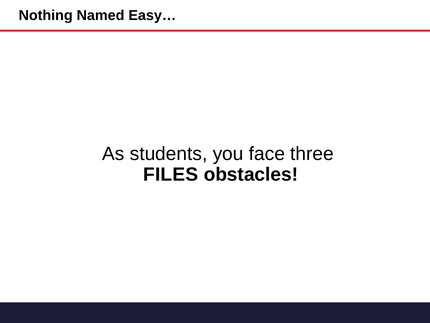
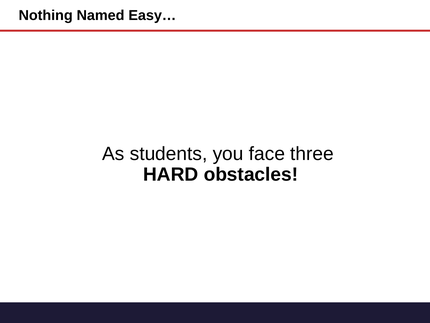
FILES: FILES -> HARD
